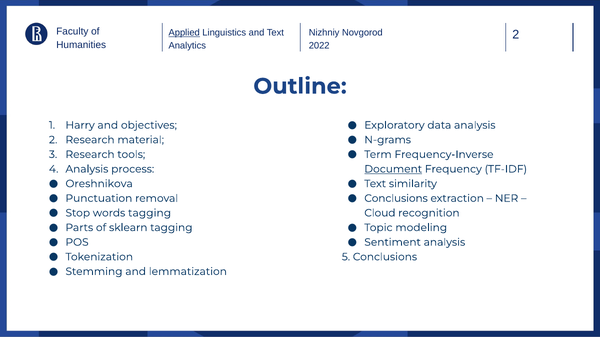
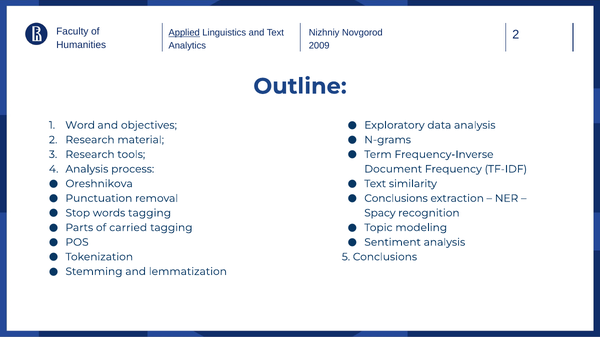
2022: 2022 -> 2009
Harry: Harry -> Word
Document underline: present -> none
Cloud: Cloud -> Spacy
sklearn: sklearn -> carried
